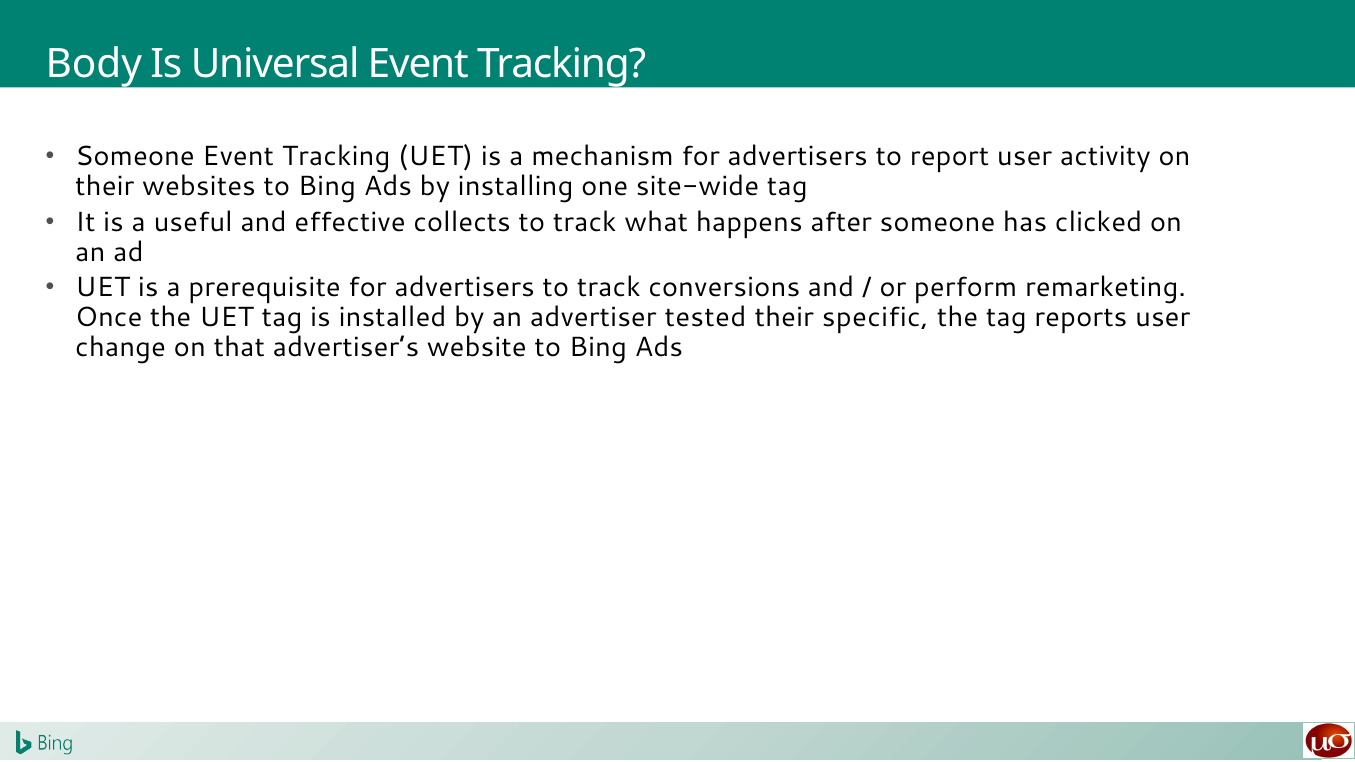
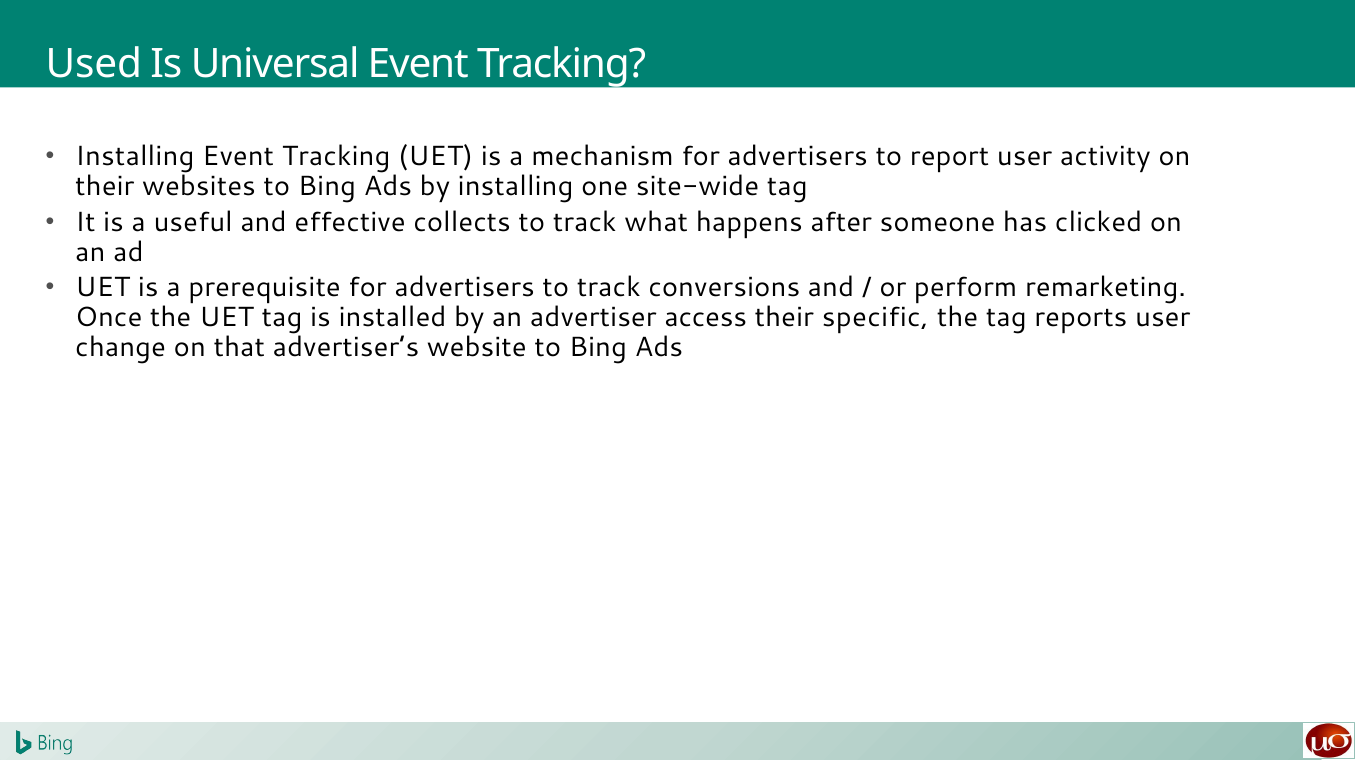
Body: Body -> Used
Someone at (135, 157): Someone -> Installing
tested: tested -> access
